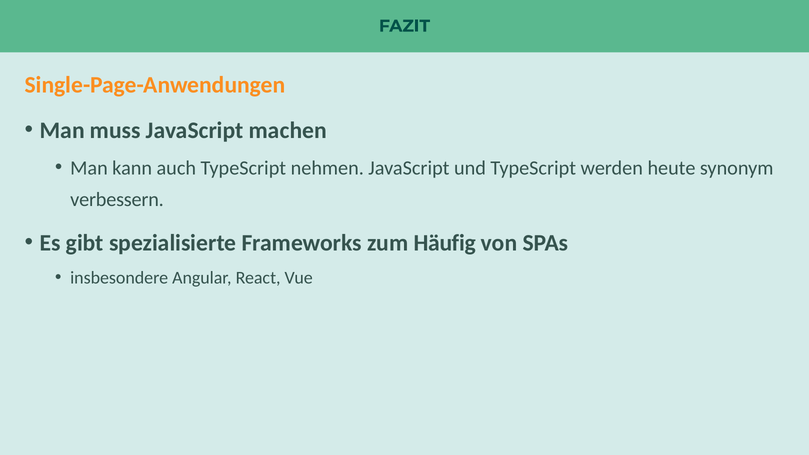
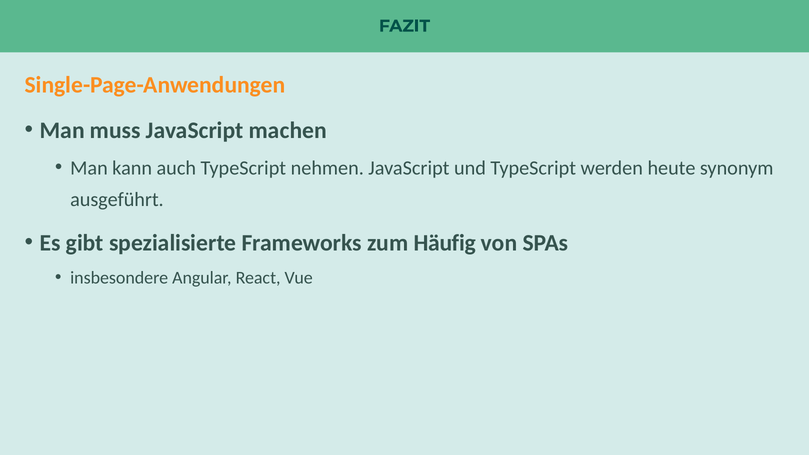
verbessern: verbessern -> ausgeführt
